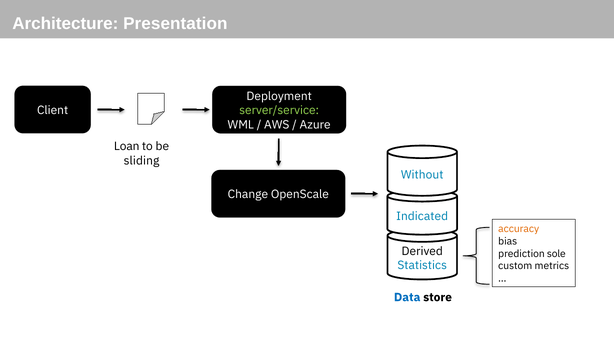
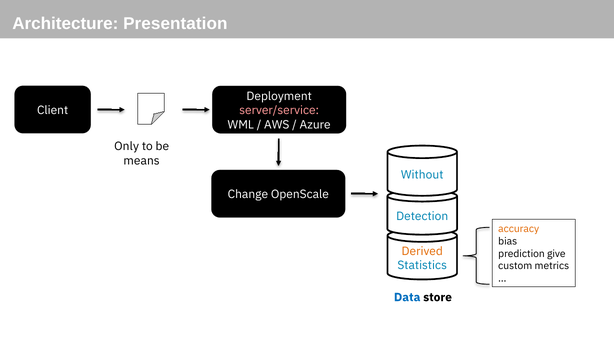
server/service colour: light green -> pink
Loan: Loan -> Only
sliding: sliding -> means
Indicated: Indicated -> Detection
Derived colour: black -> orange
sole: sole -> give
